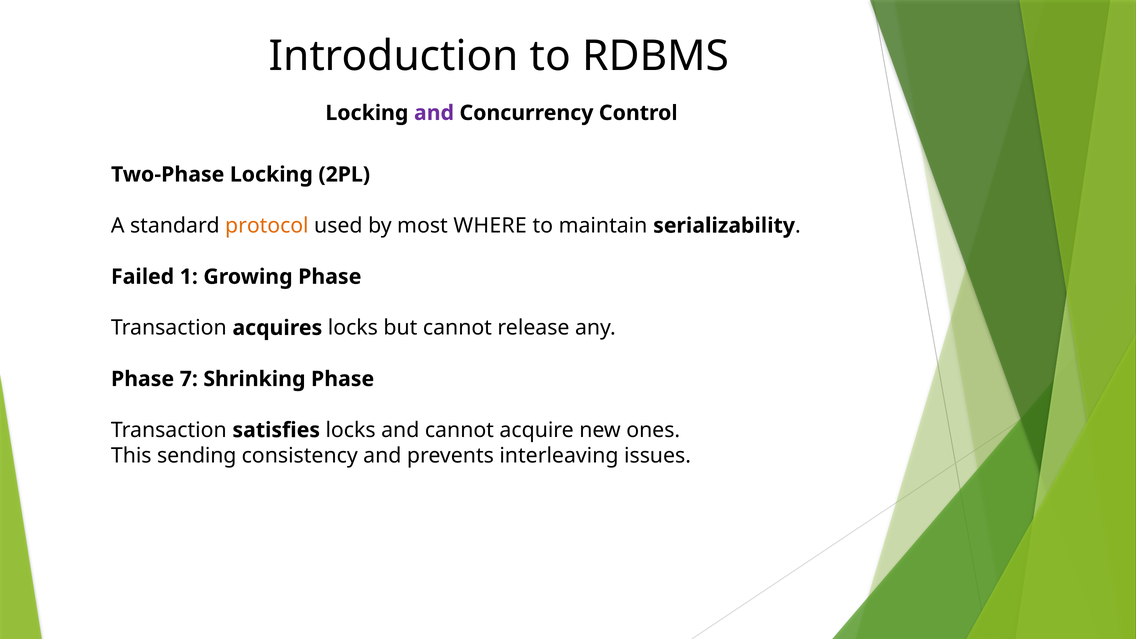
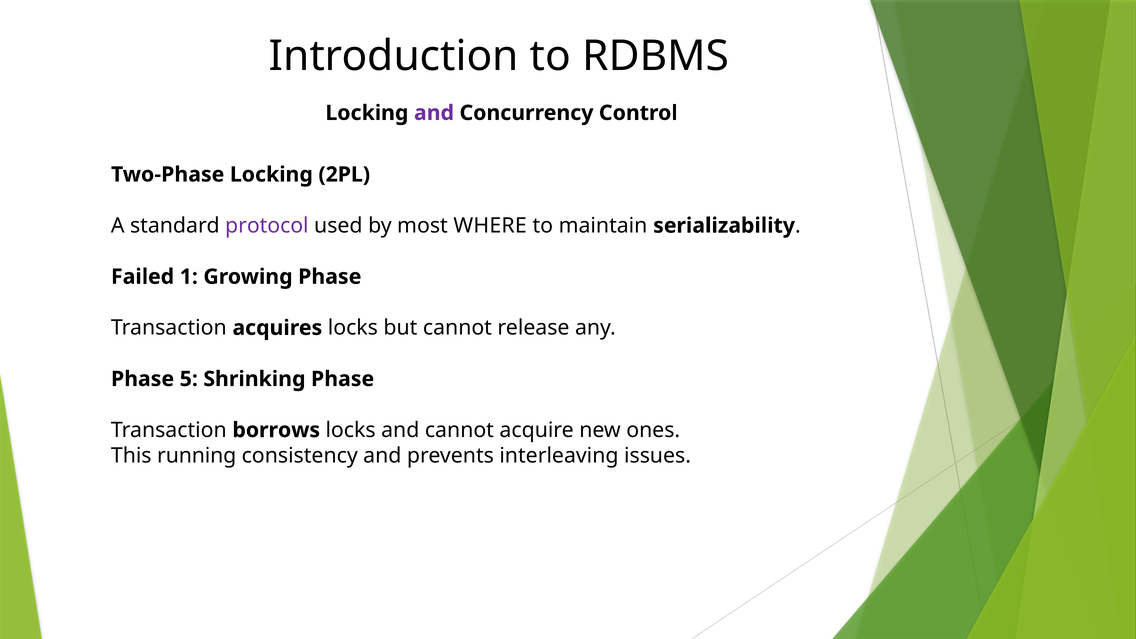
protocol colour: orange -> purple
7: 7 -> 5
satisfies: satisfies -> borrows
sending: sending -> running
